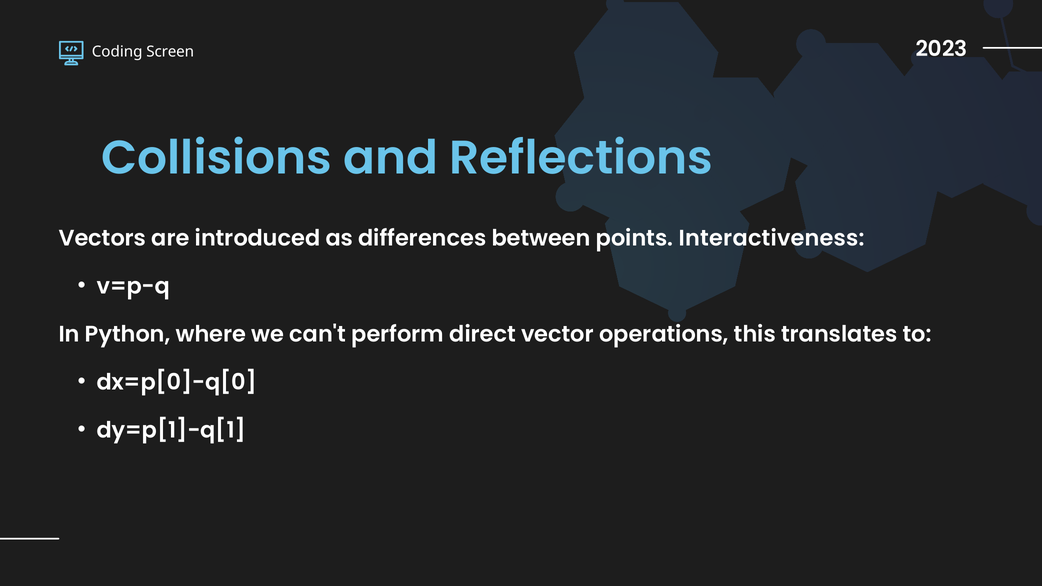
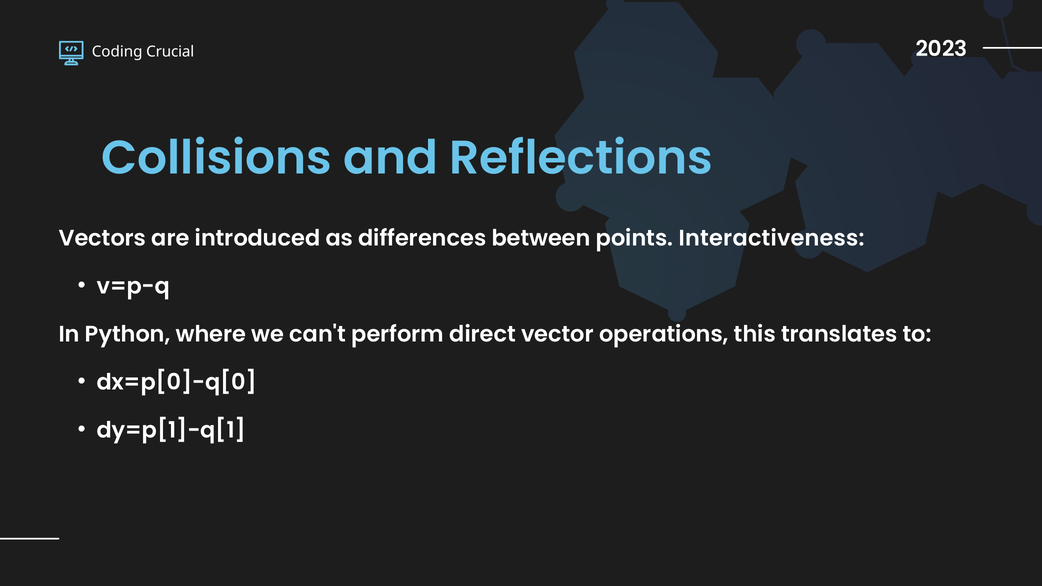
Screen: Screen -> Crucial
